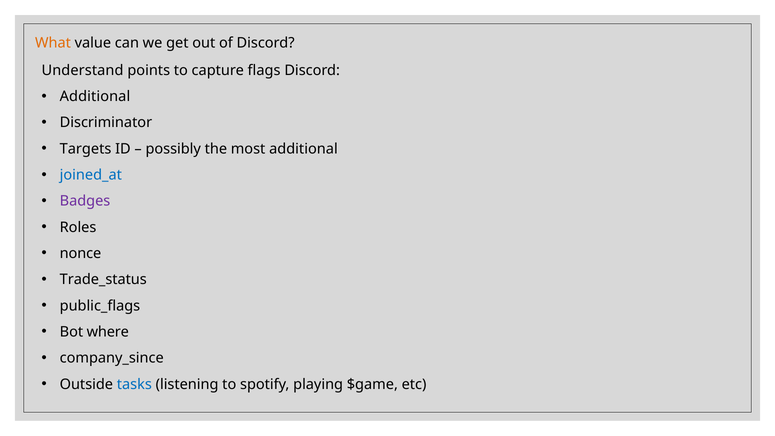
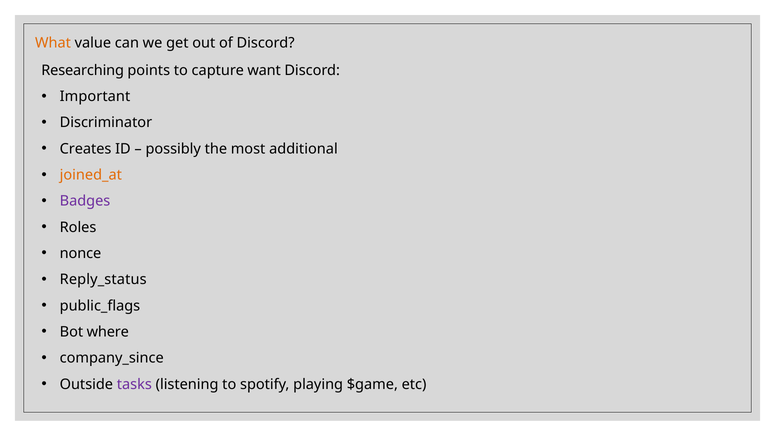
Understand: Understand -> Researching
flags: flags -> want
Additional at (95, 96): Additional -> Important
Targets: Targets -> Creates
joined_at colour: blue -> orange
Trade_status: Trade_status -> Reply_status
tasks colour: blue -> purple
